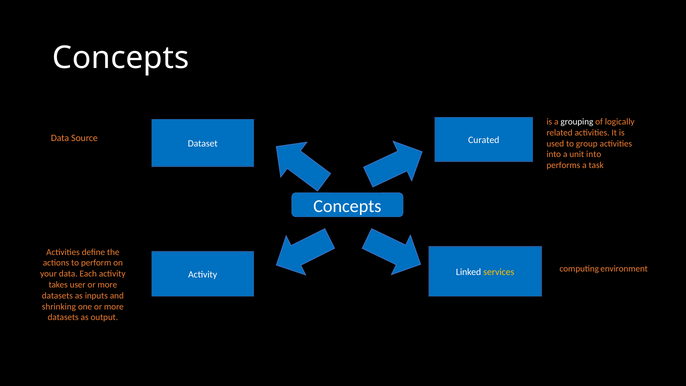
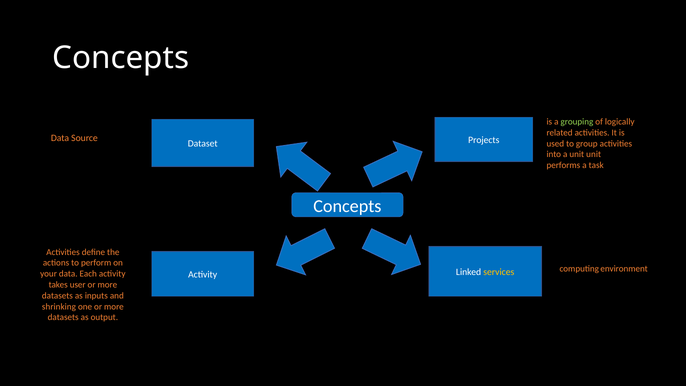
grouping colour: white -> light green
Curated: Curated -> Projects
unit into: into -> unit
